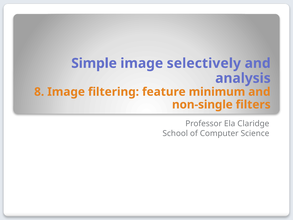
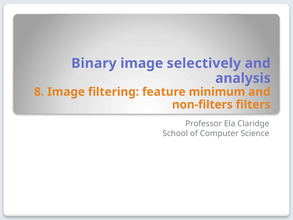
Simple: Simple -> Binary
non-single: non-single -> non-filters
